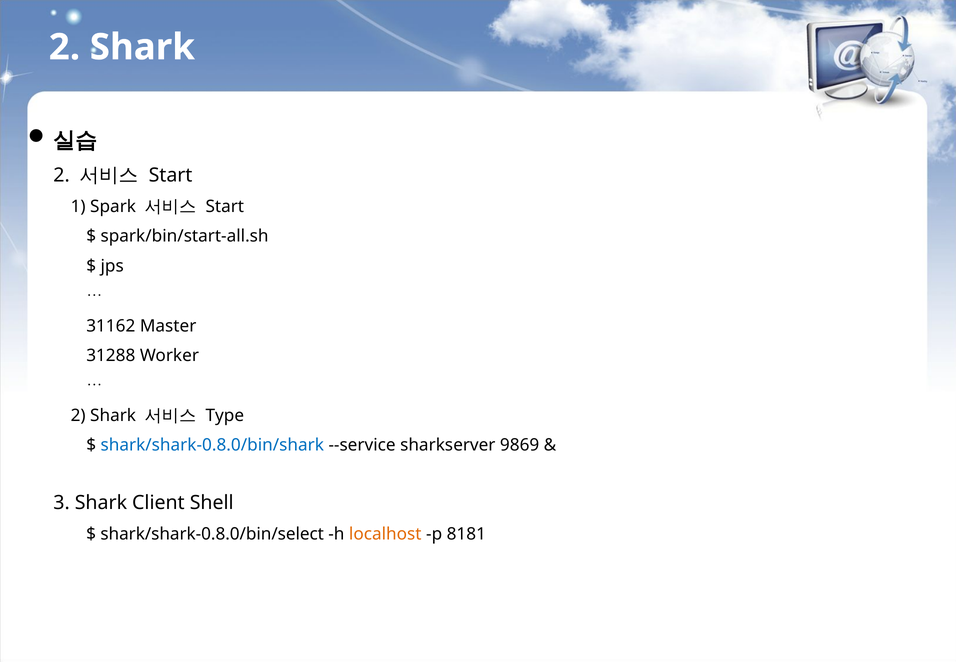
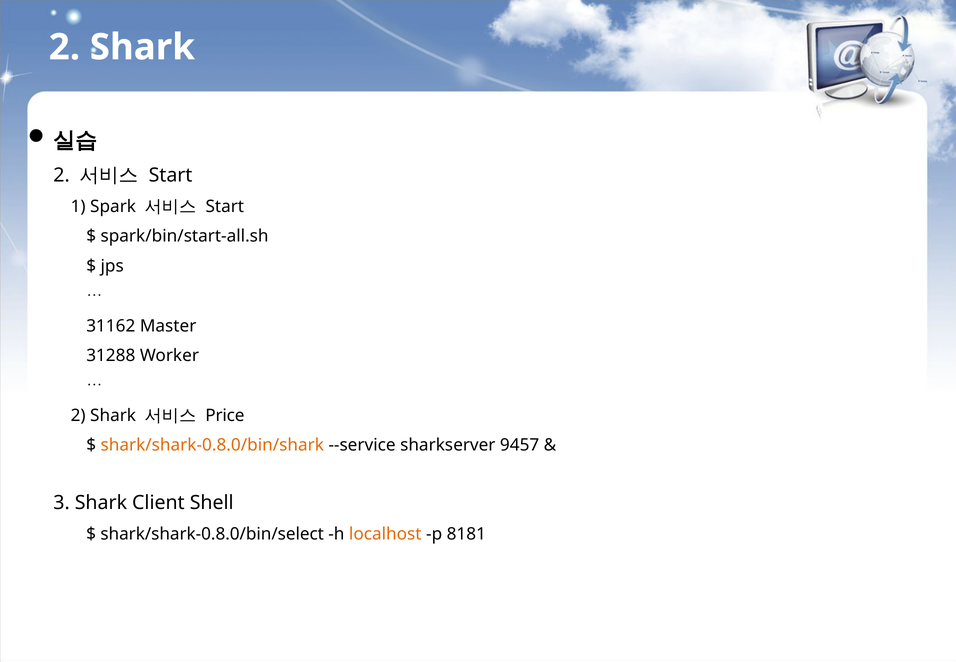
Type: Type -> Price
shark/shark-0.8.0/bin/shark colour: blue -> orange
9869: 9869 -> 9457
